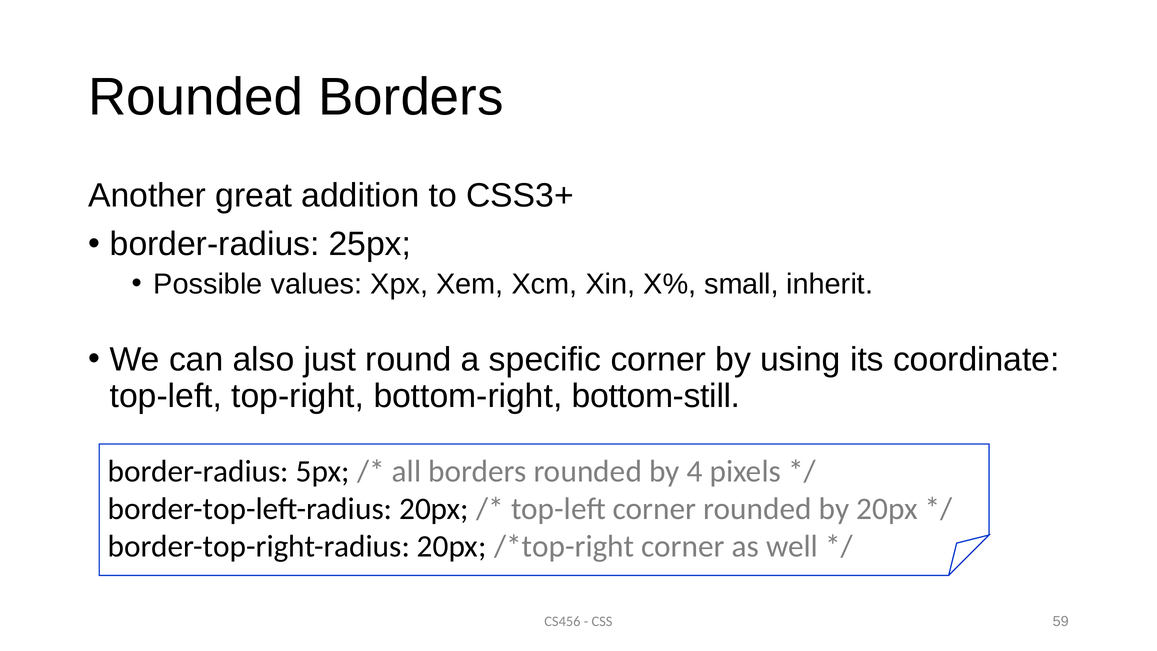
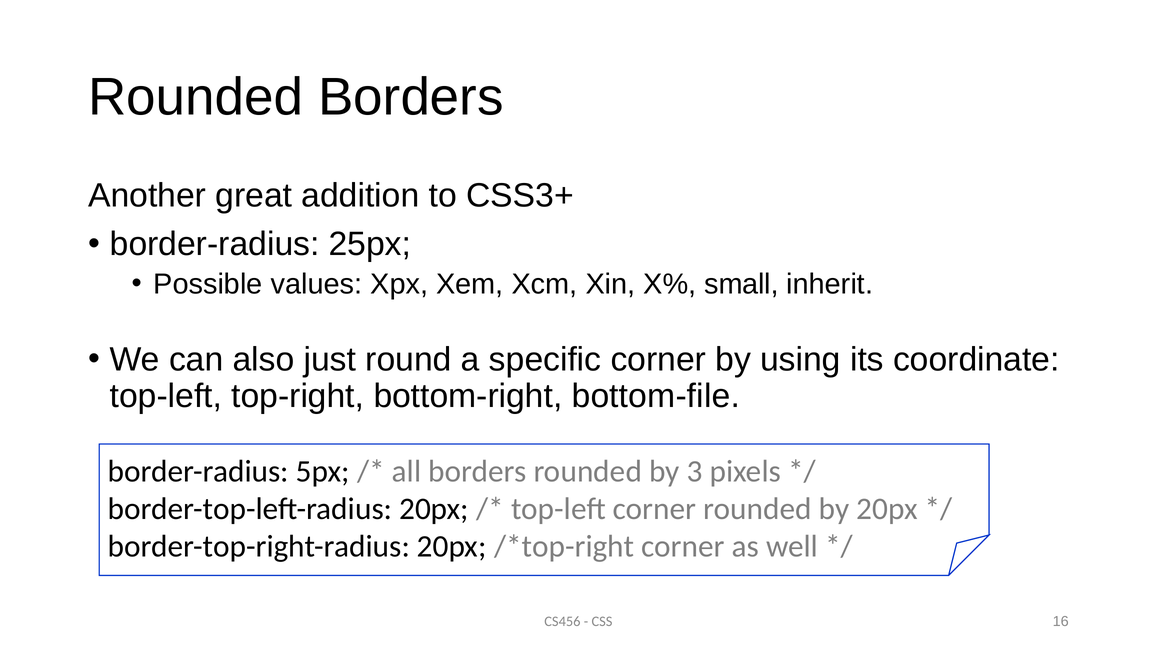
bottom-still: bottom-still -> bottom-file
4: 4 -> 3
59: 59 -> 16
